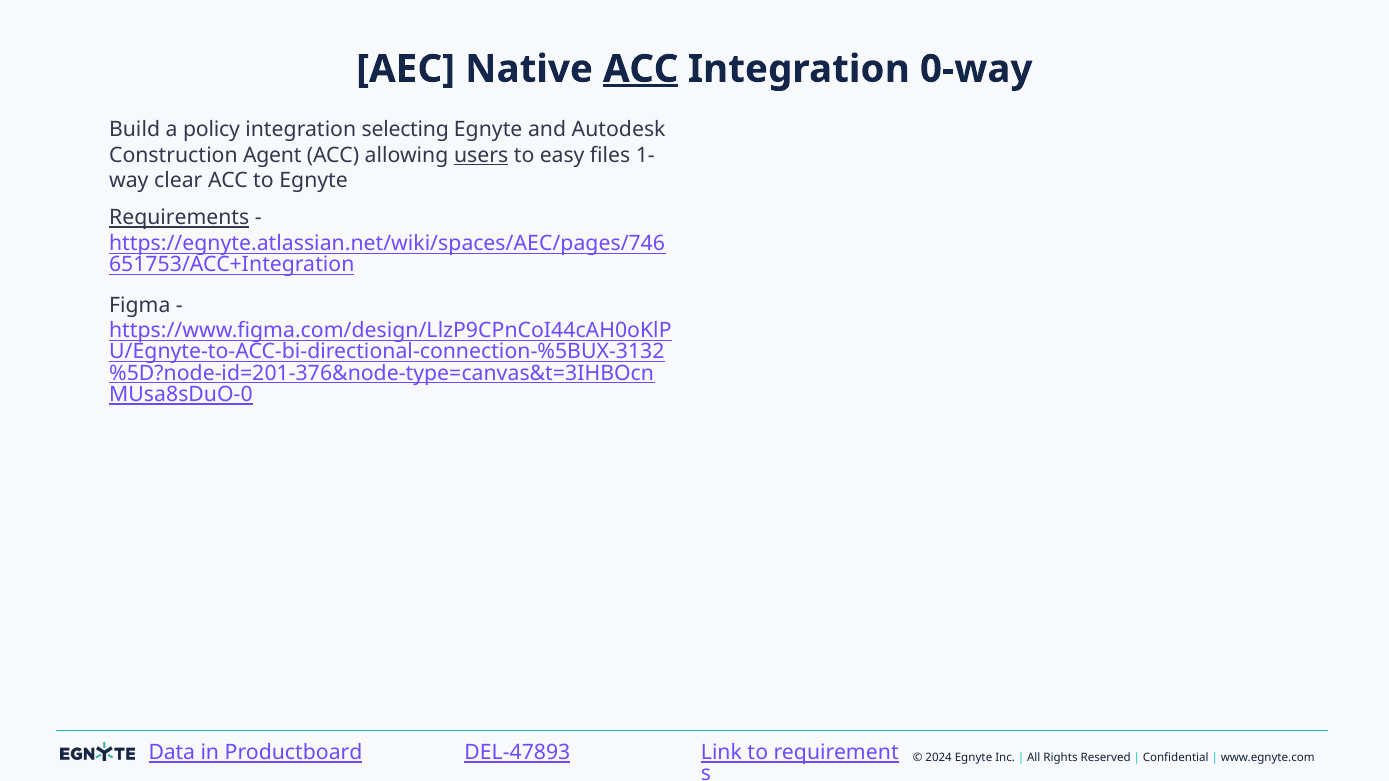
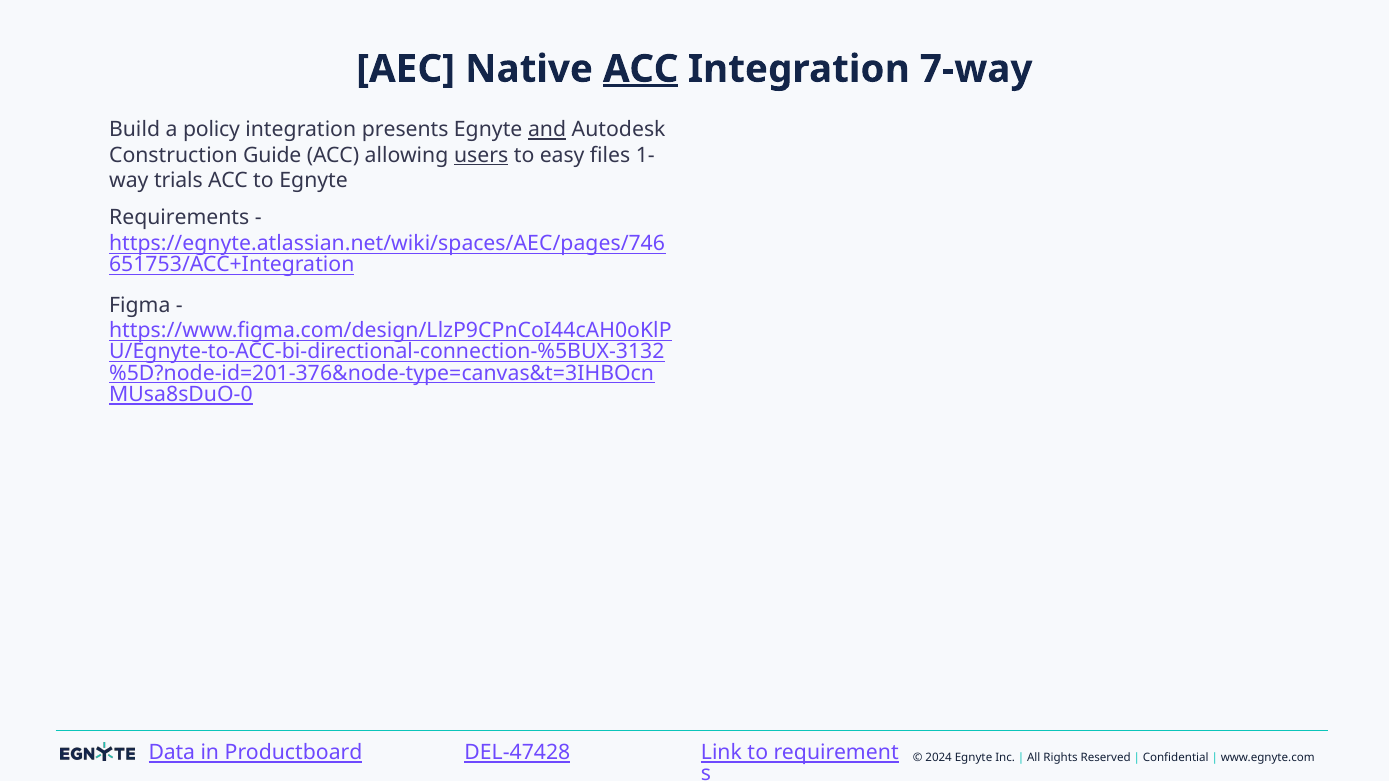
0-way: 0-way -> 7-way
selecting: selecting -> presents
and underline: none -> present
Agent: Agent -> Guide
clear: clear -> trials
Requirements underline: present -> none
DEL-47893: DEL-47893 -> DEL-47428
